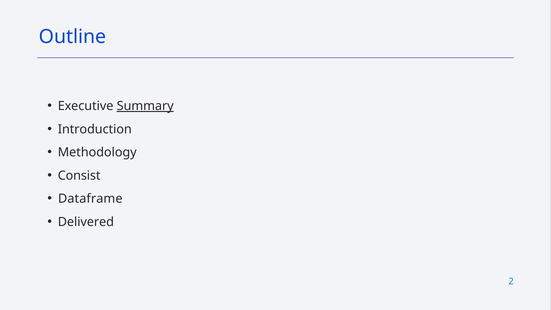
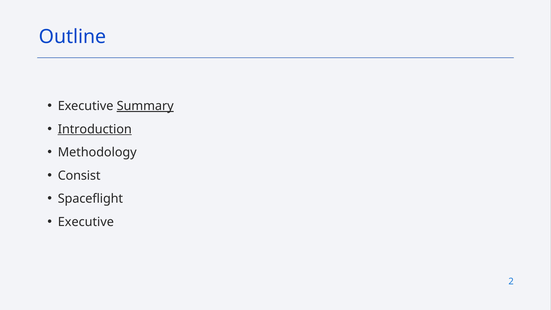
Introduction underline: none -> present
Dataframe: Dataframe -> Spaceflight
Delivered at (86, 222): Delivered -> Executive
